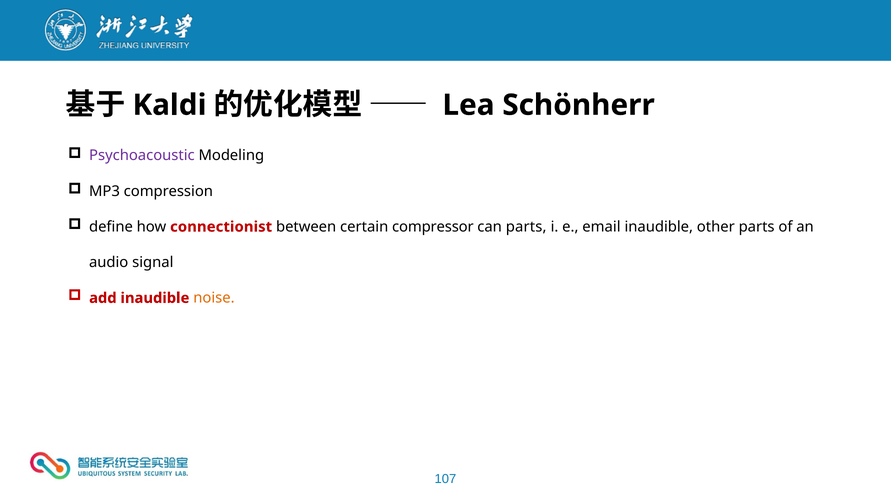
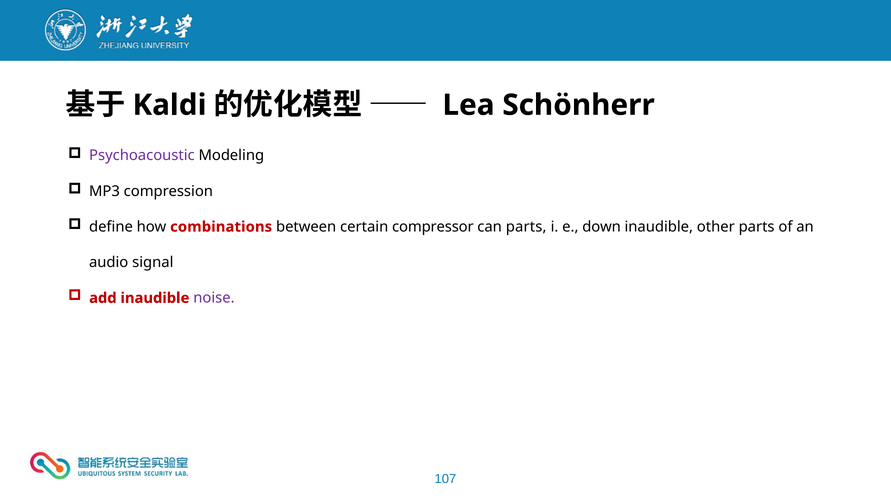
connectionist: connectionist -> combinations
email: email -> down
noise colour: orange -> purple
